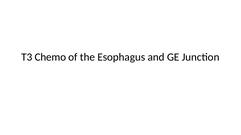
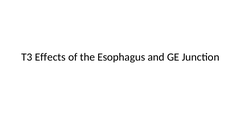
Chemo: Chemo -> Effects
